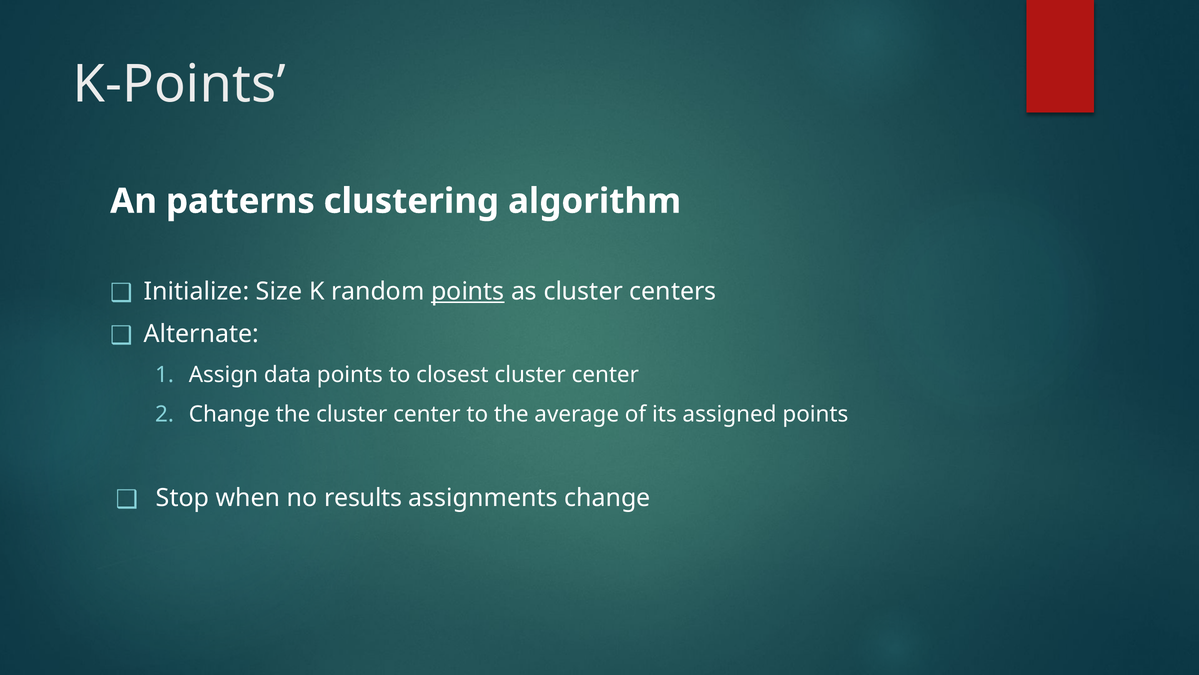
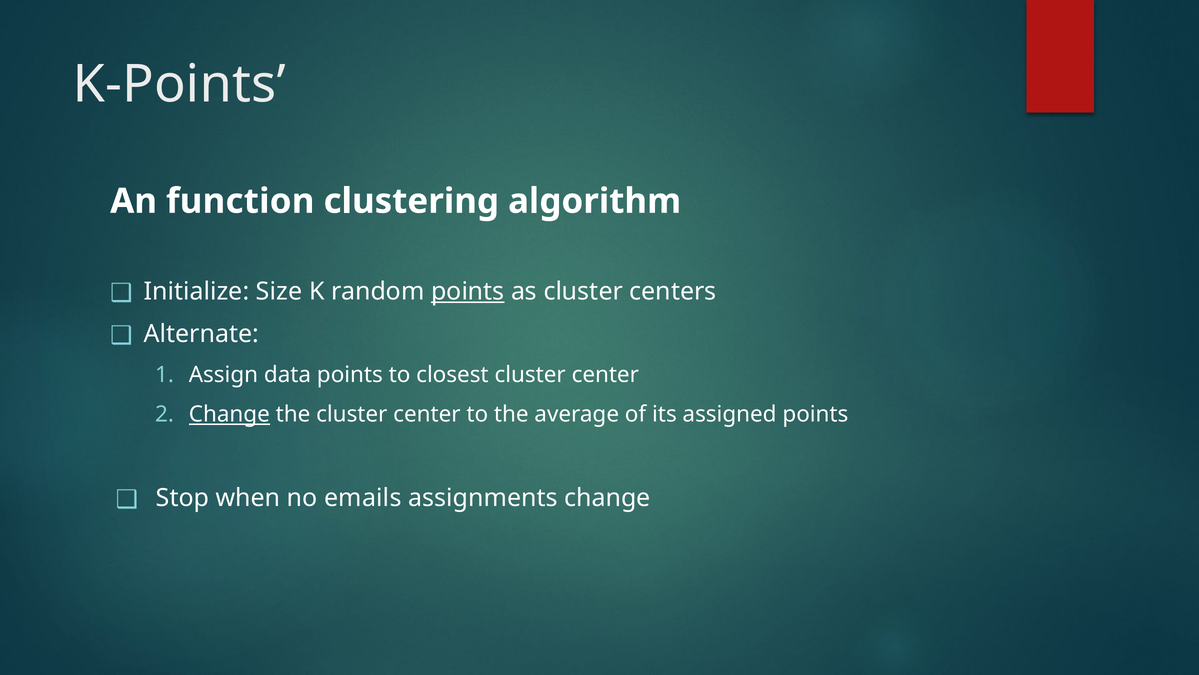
patterns: patterns -> function
Change at (229, 414) underline: none -> present
results: results -> emails
